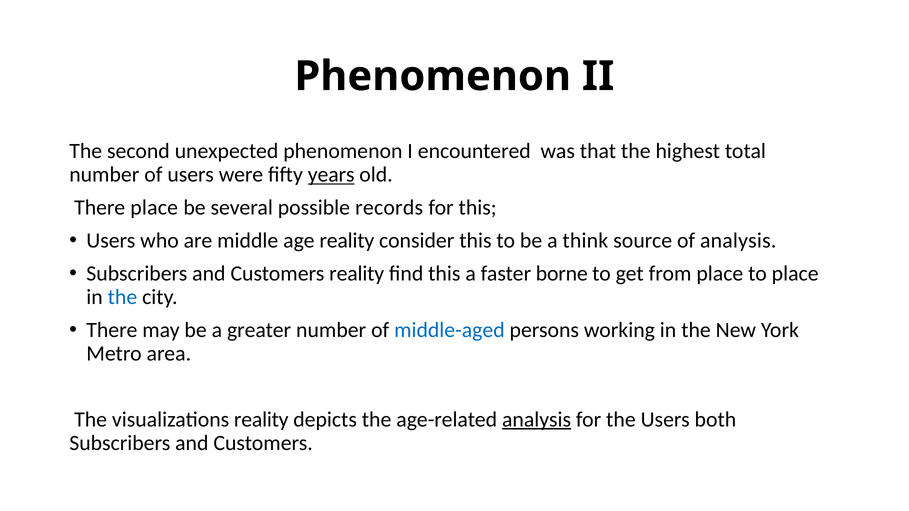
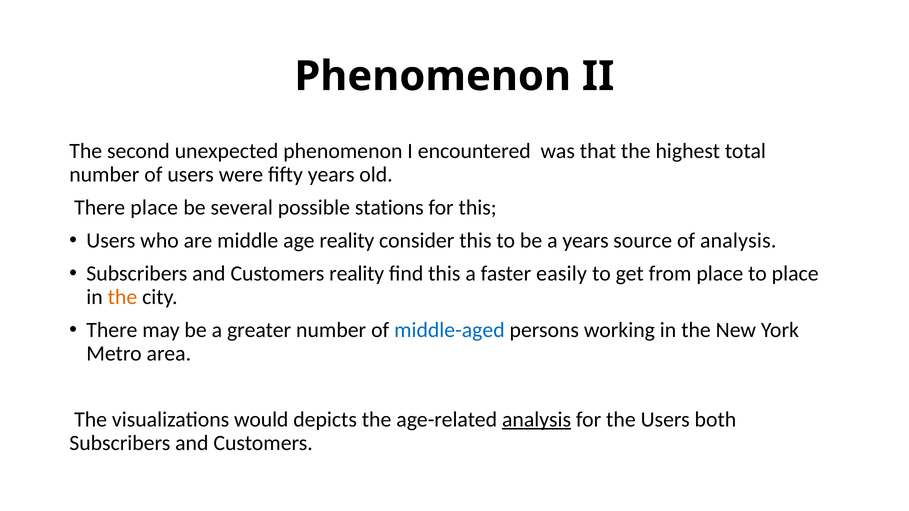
years at (331, 175) underline: present -> none
records: records -> stations
a think: think -> years
borne: borne -> easily
the at (122, 297) colour: blue -> orange
visualizations reality: reality -> would
